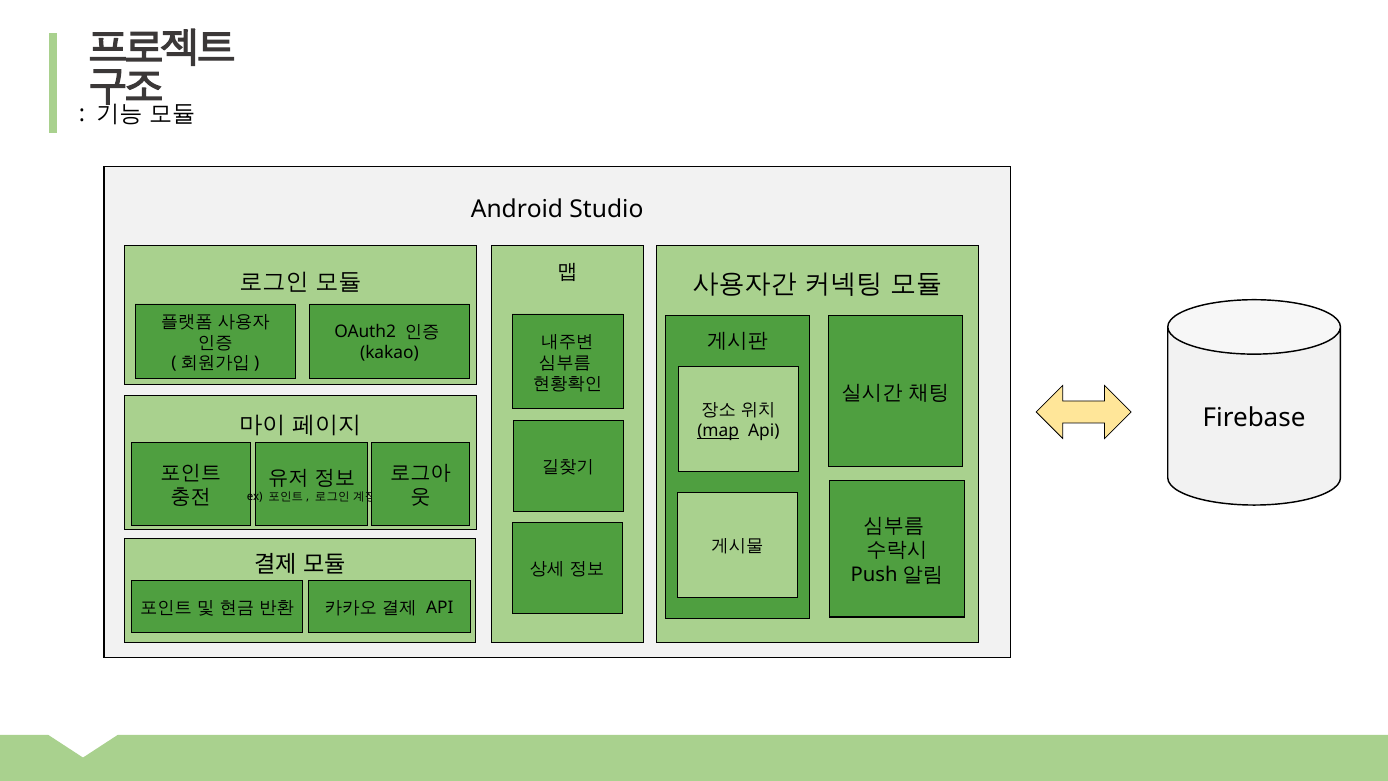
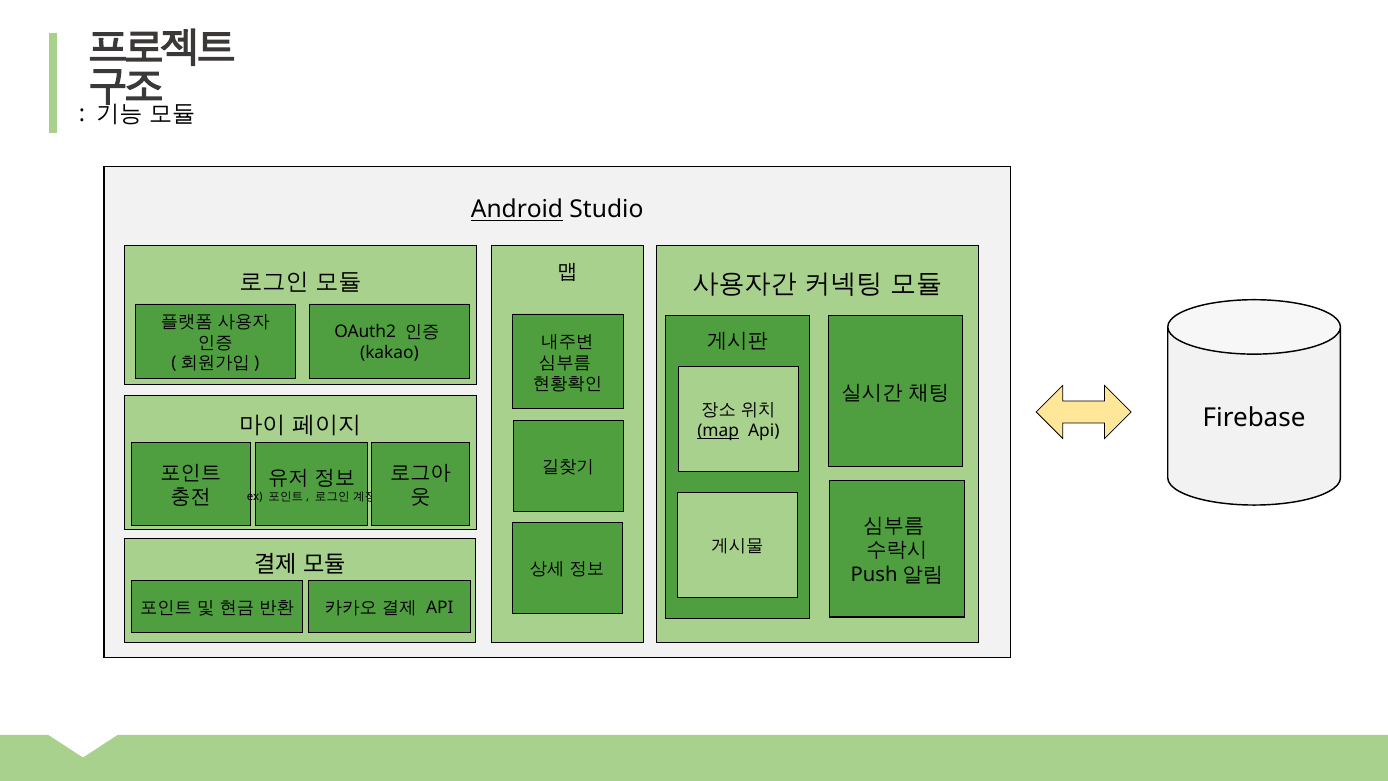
Android underline: none -> present
